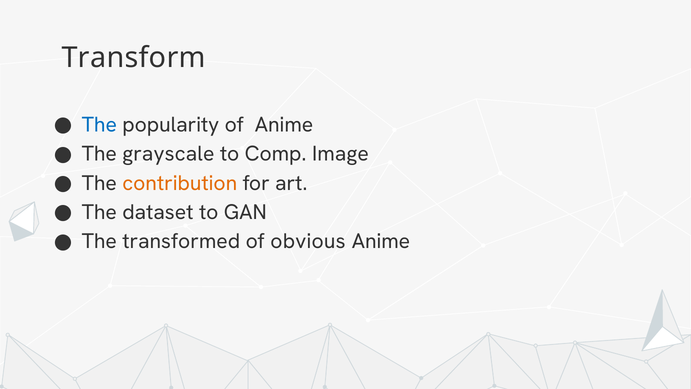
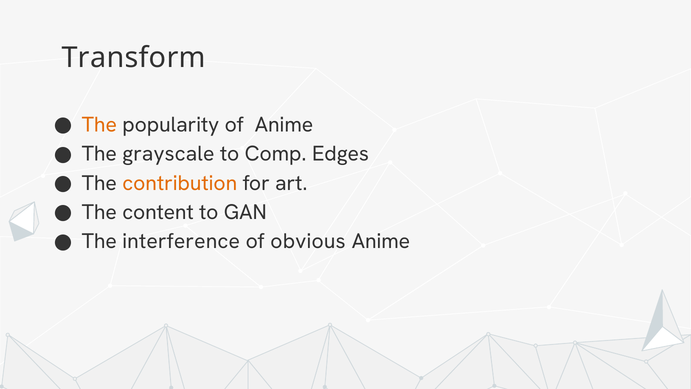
The at (99, 125) colour: blue -> orange
Image: Image -> Edges
dataset: dataset -> content
transformed: transformed -> interference
